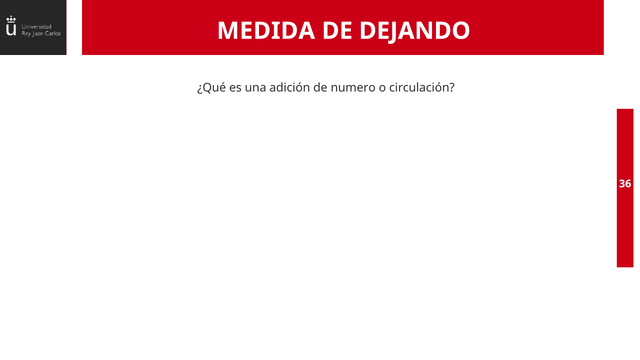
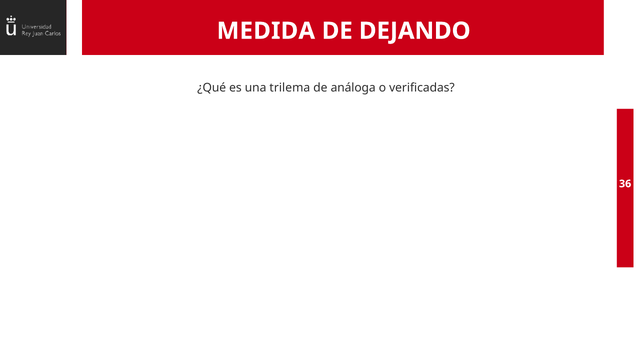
adición: adición -> trilema
numero: numero -> análoga
circulación: circulación -> verificadas
